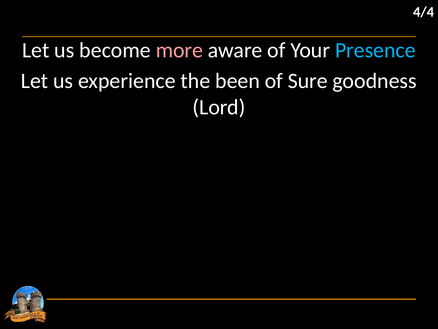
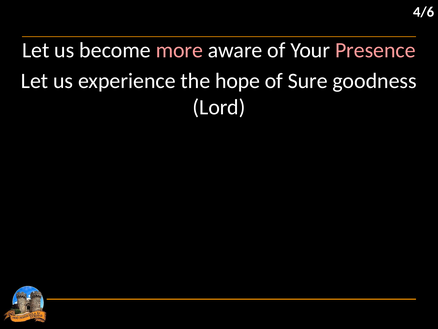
4/4: 4/4 -> 4/6
Presence colour: light blue -> pink
been: been -> hope
